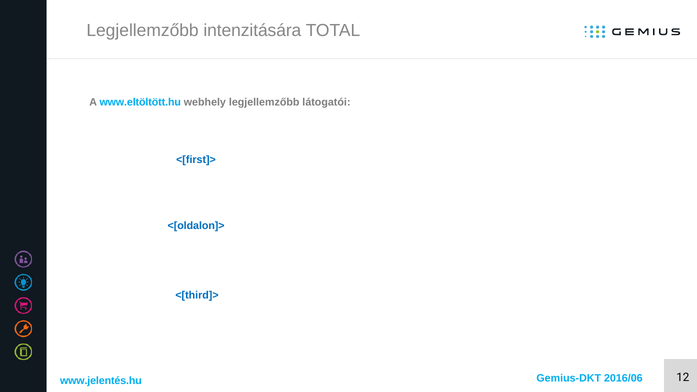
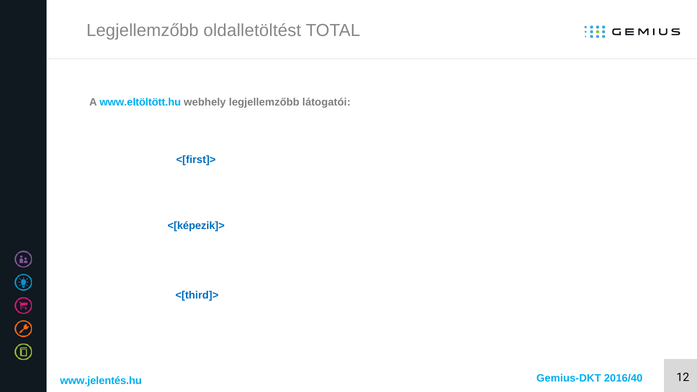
intenzitására: intenzitására -> oldalletöltést
<[oldalon]>: <[oldalon]> -> <[képezik]>
2016/06: 2016/06 -> 2016/40
